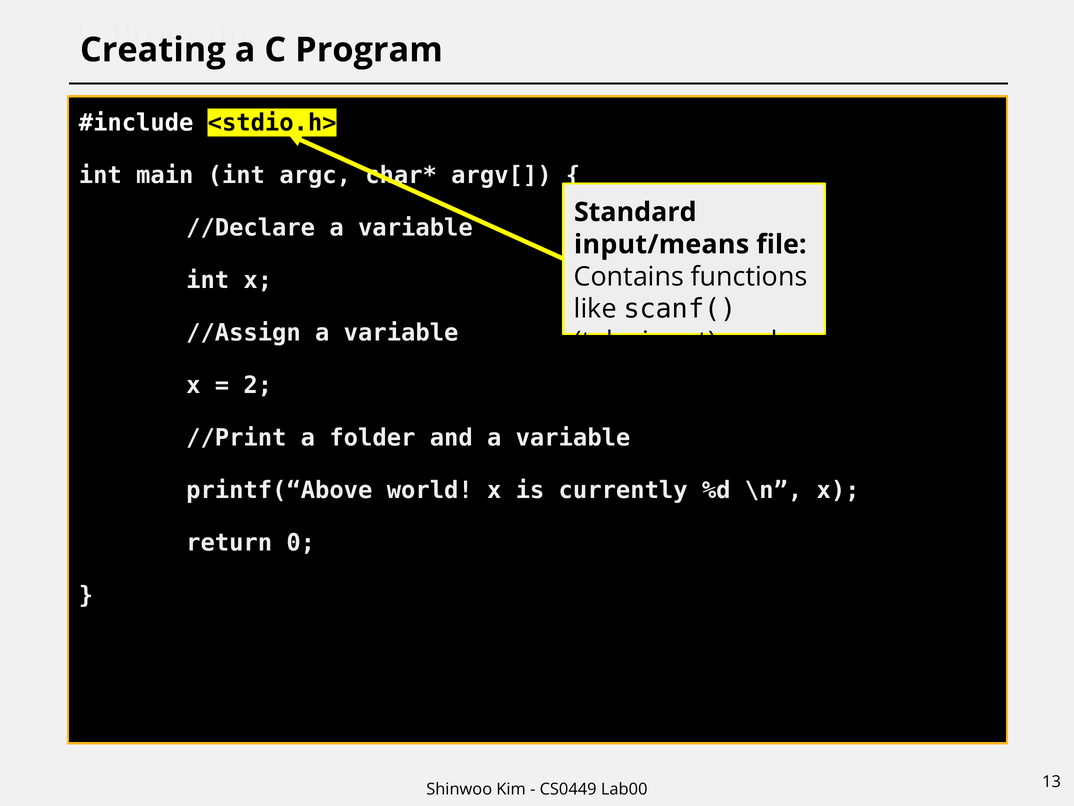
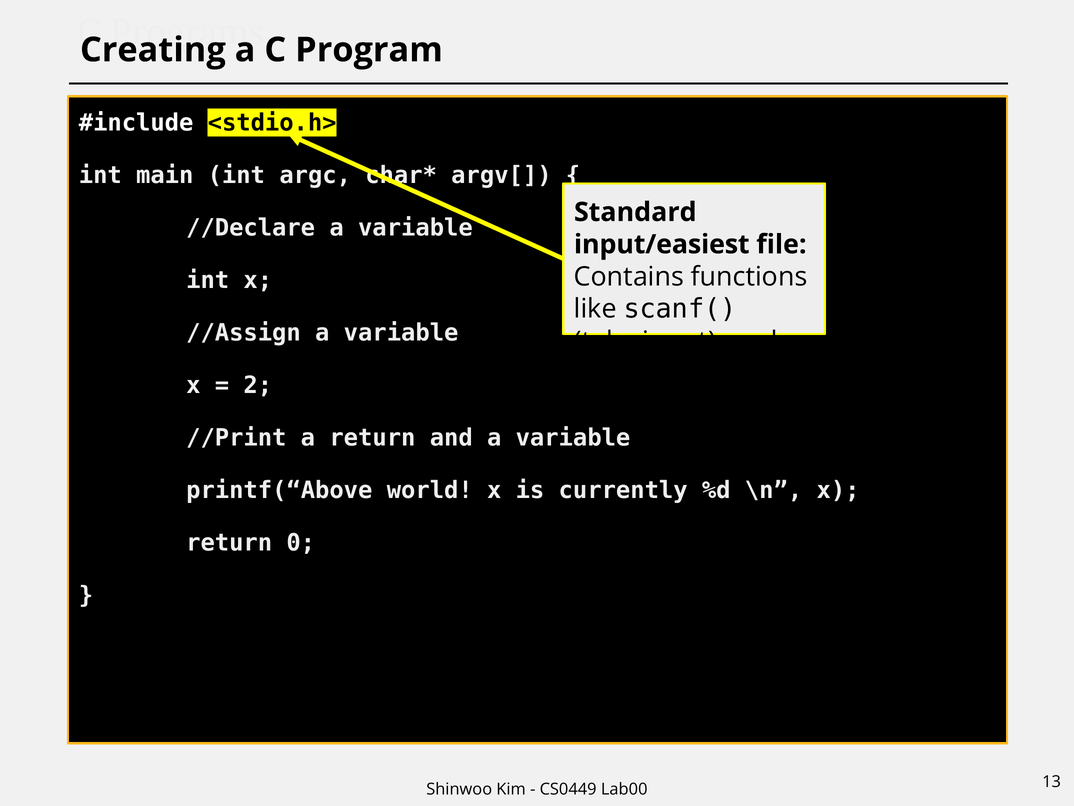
input/means: input/means -> input/easiest
a folder: folder -> return
